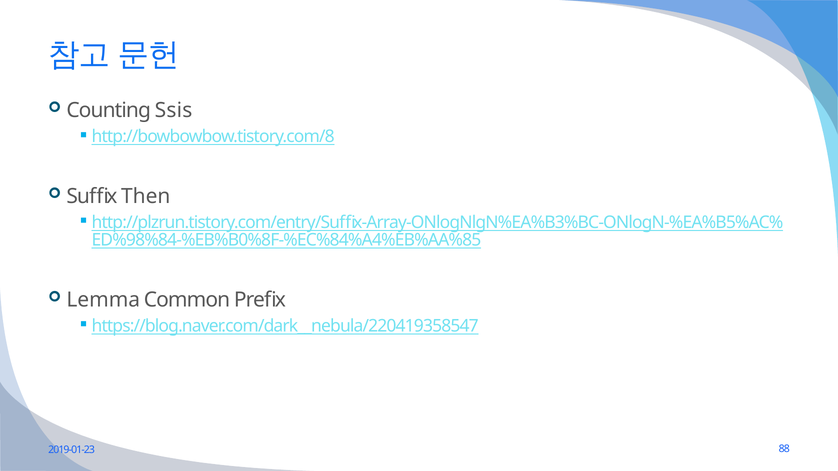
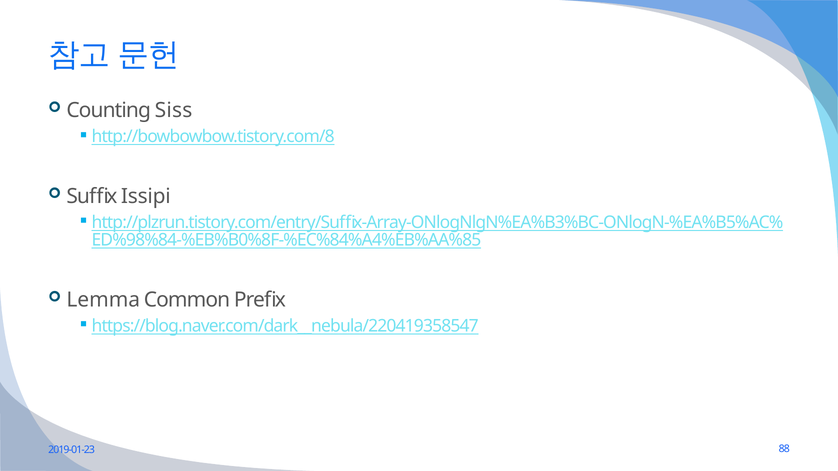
Ssis: Ssis -> Siss
Then: Then -> Issipi
